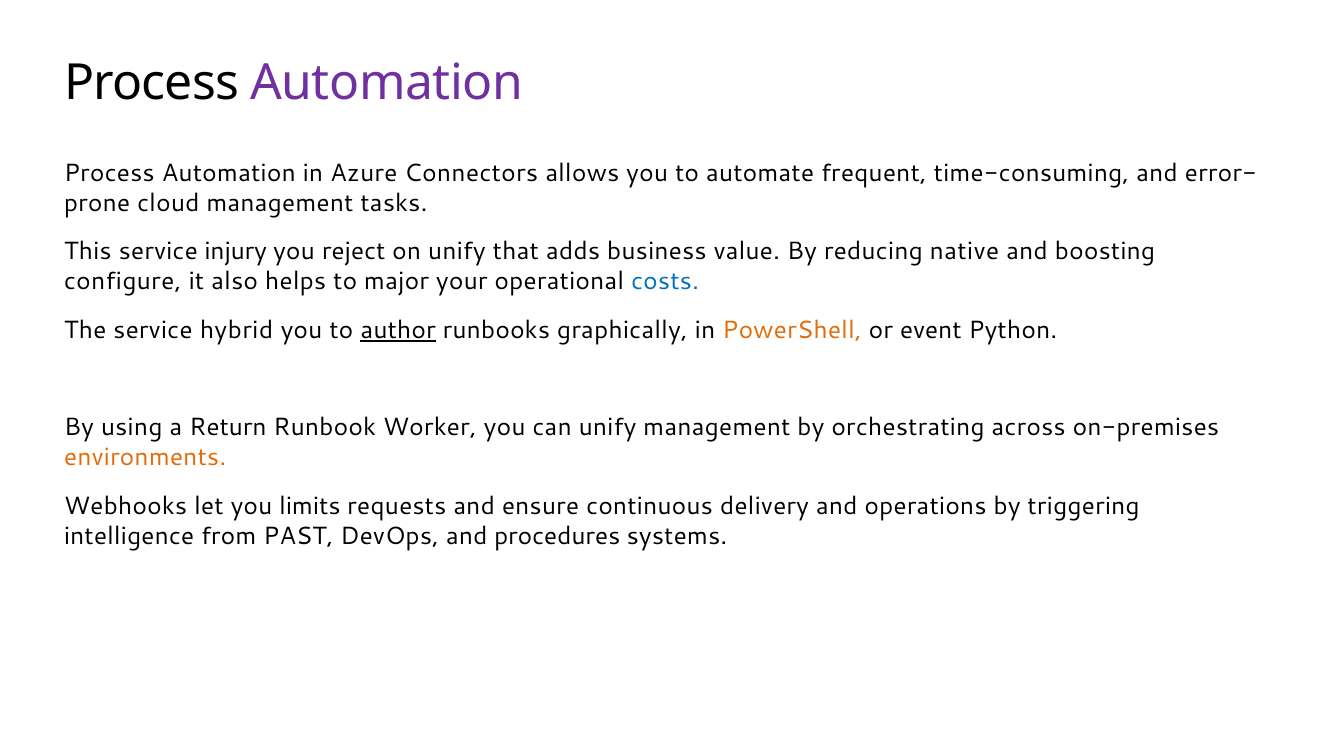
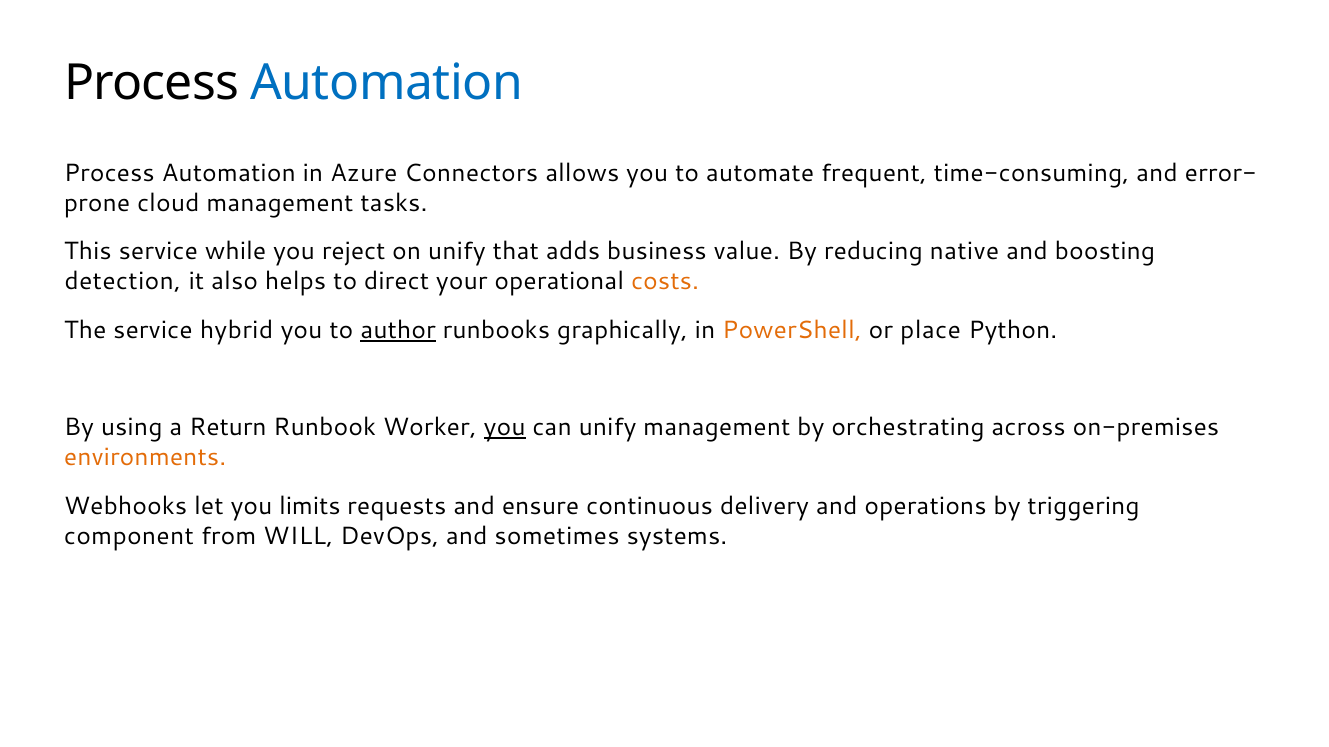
Automation at (387, 83) colour: purple -> blue
injury: injury -> while
configure: configure -> detection
major: major -> direct
costs colour: blue -> orange
event: event -> place
you at (505, 428) underline: none -> present
intelligence: intelligence -> component
PAST: PAST -> WILL
procedures: procedures -> sometimes
